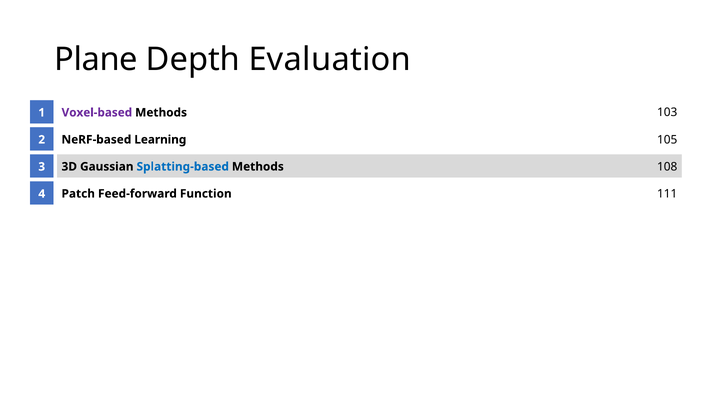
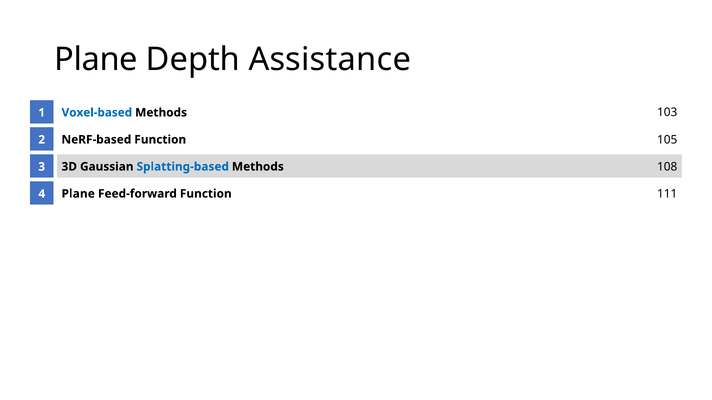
Evaluation: Evaluation -> Assistance
Voxel-based colour: purple -> blue
NeRF-based Learning: Learning -> Function
Patch at (78, 194): Patch -> Plane
